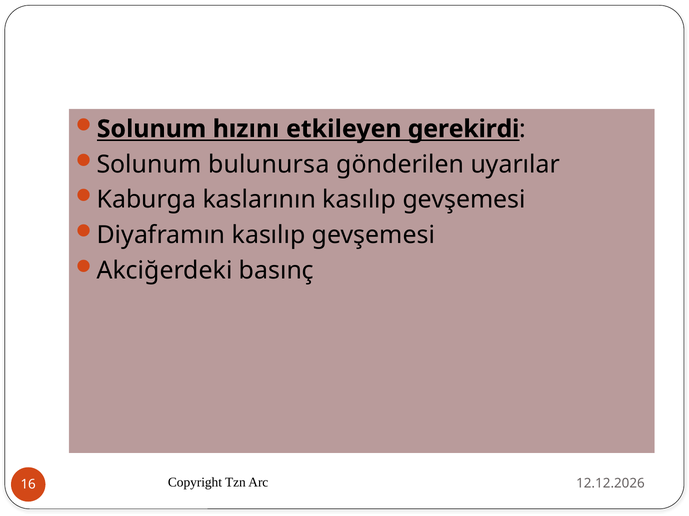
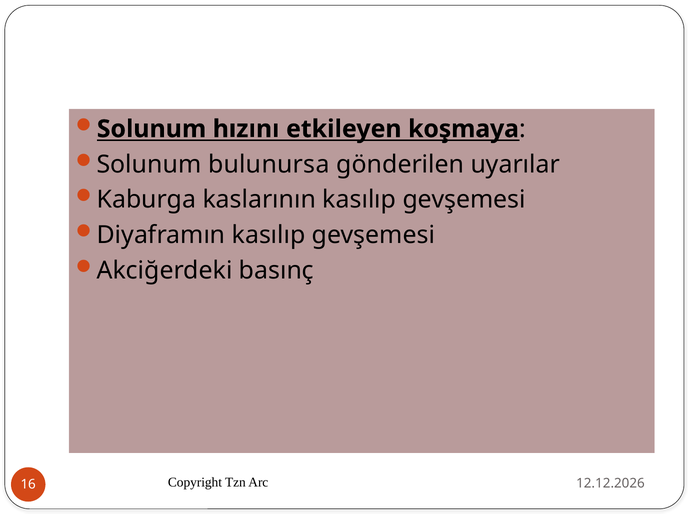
gerekirdi: gerekirdi -> koşmaya
